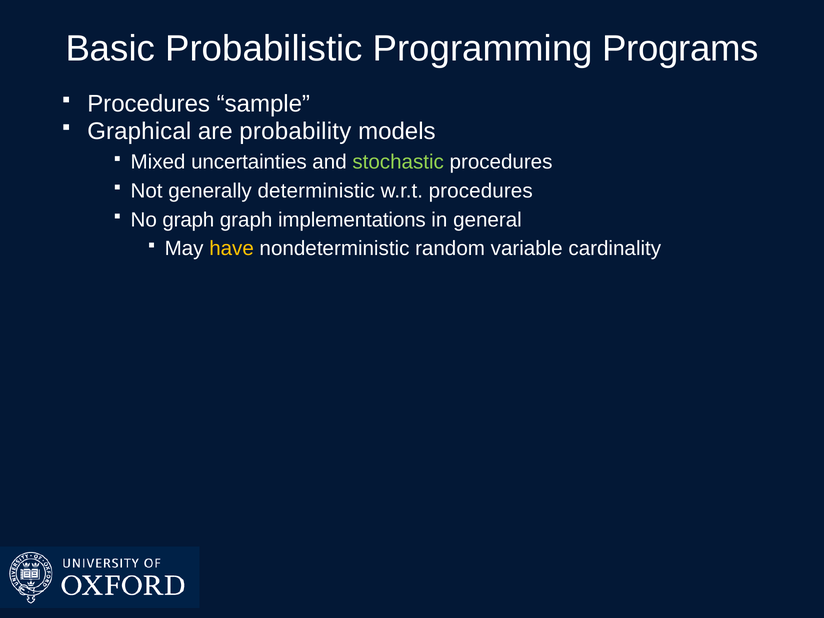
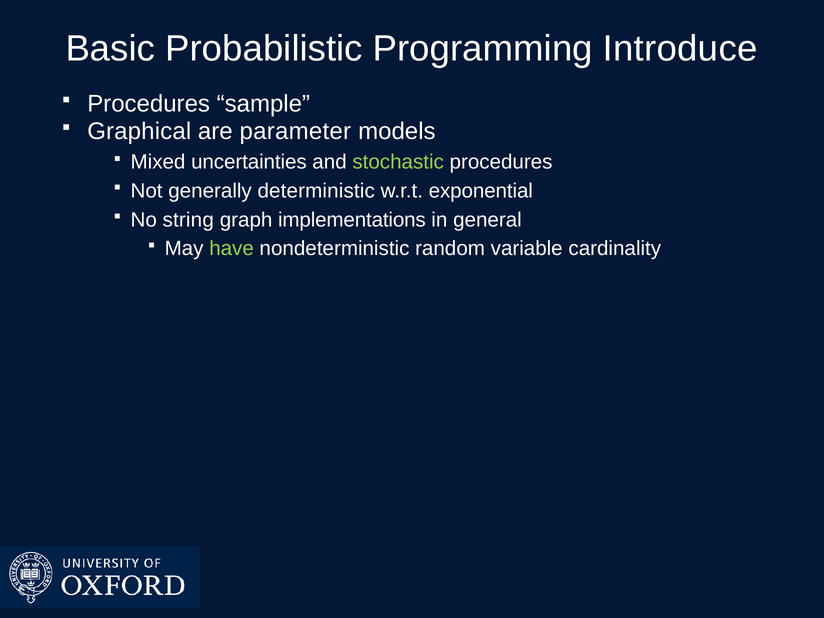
Programs: Programs -> Introduce
probability: probability -> parameter
w.r.t procedures: procedures -> exponential
No graph: graph -> string
have colour: yellow -> light green
